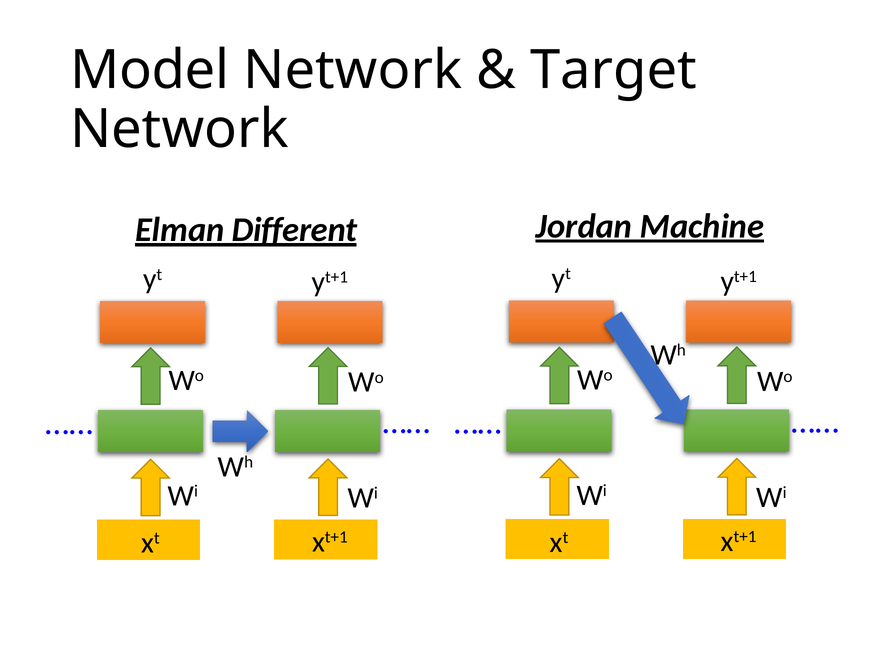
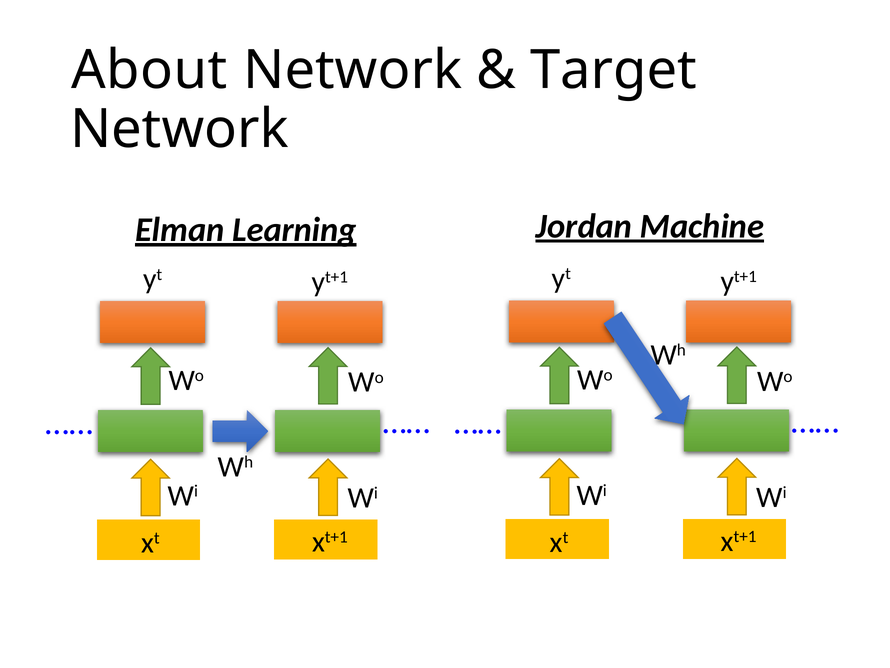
Model: Model -> About
Different: Different -> Learning
